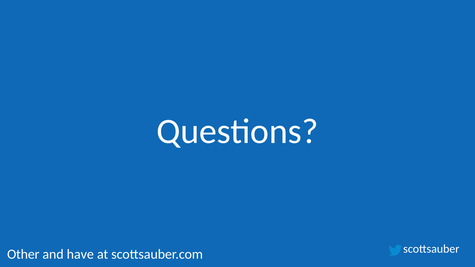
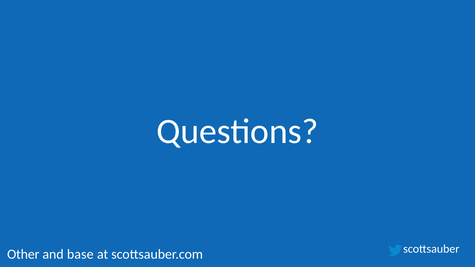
have: have -> base
